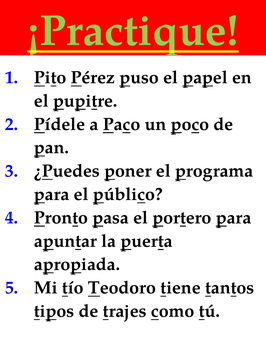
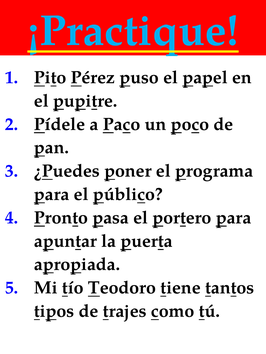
¡Practique colour: light green -> light blue
